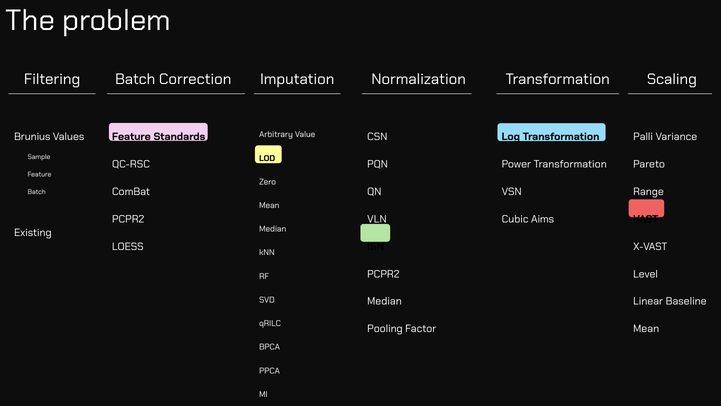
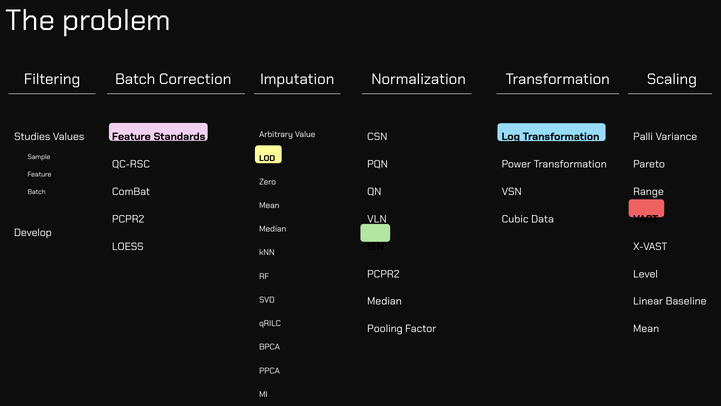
Brunius: Brunius -> Studies
Aims: Aims -> Data
Existing: Existing -> Develop
